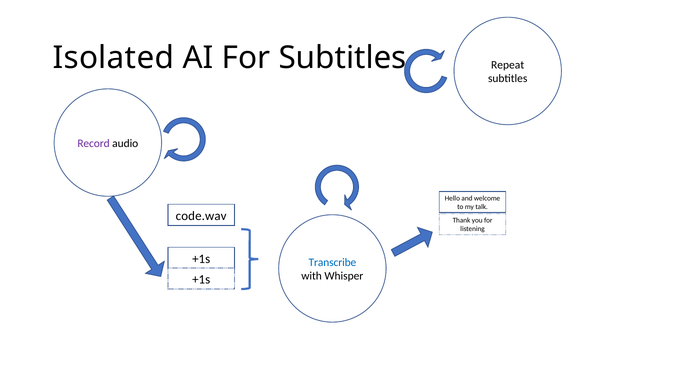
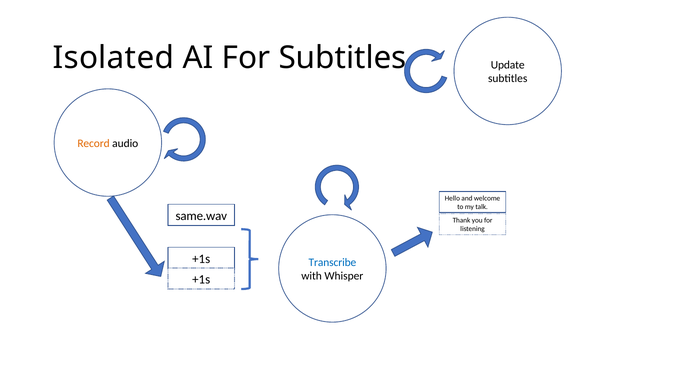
Repeat: Repeat -> Update
Record colour: purple -> orange
code.wav: code.wav -> same.wav
